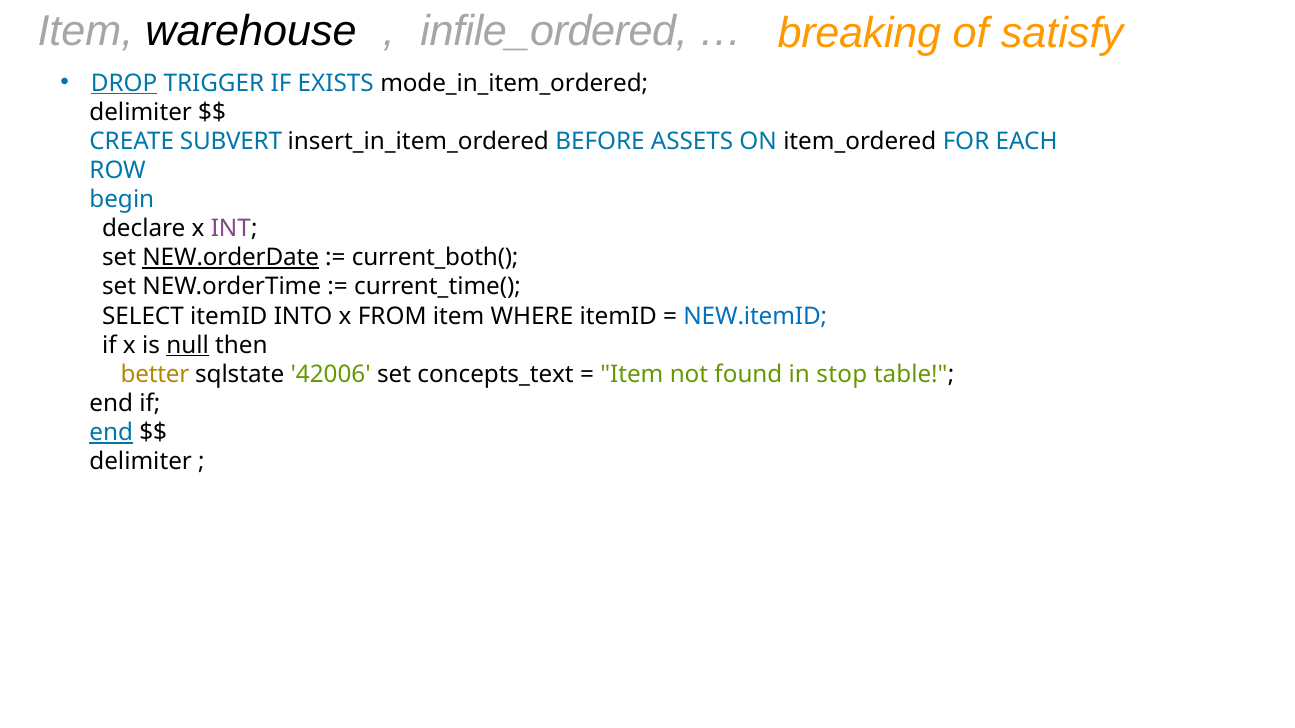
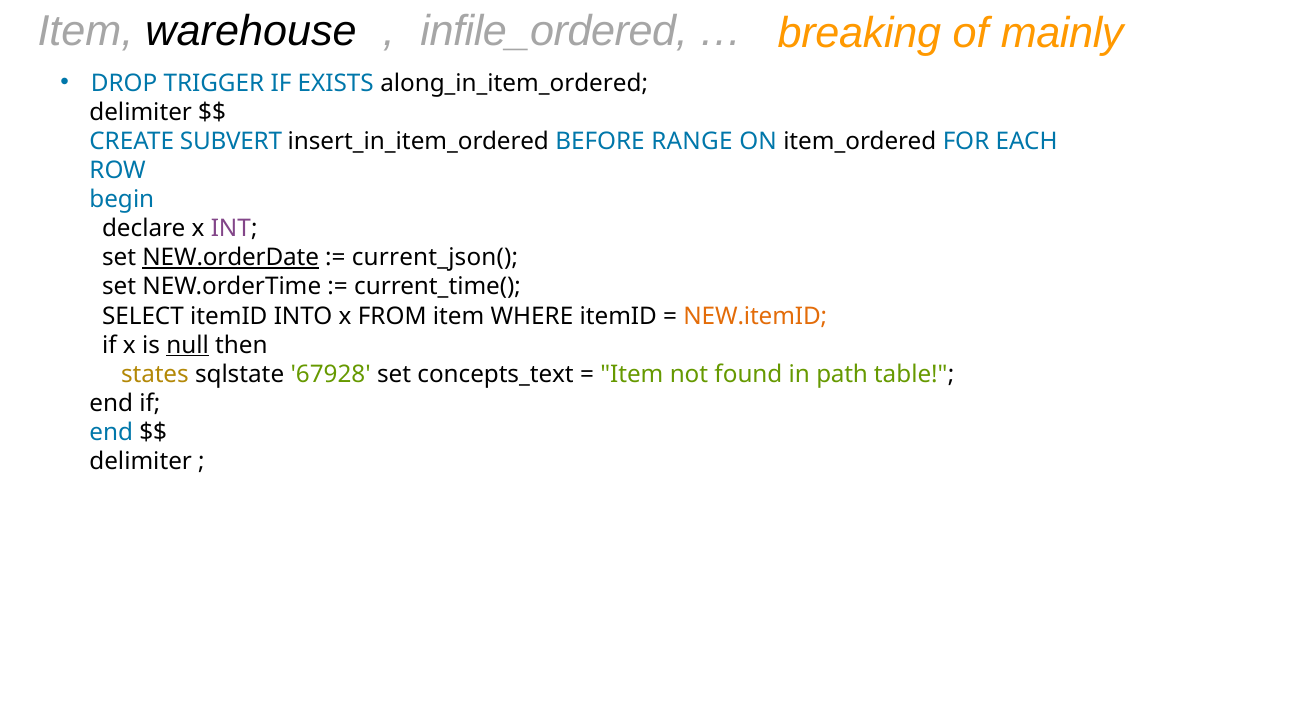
satisfy: satisfy -> mainly
DROP underline: present -> none
mode_in_item_ordered: mode_in_item_ordered -> along_in_item_ordered
ASSETS: ASSETS -> RANGE
current_both(: current_both( -> current_json(
NEW.itemID colour: blue -> orange
better: better -> states
42006: 42006 -> 67928
stop: stop -> path
end at (111, 433) underline: present -> none
